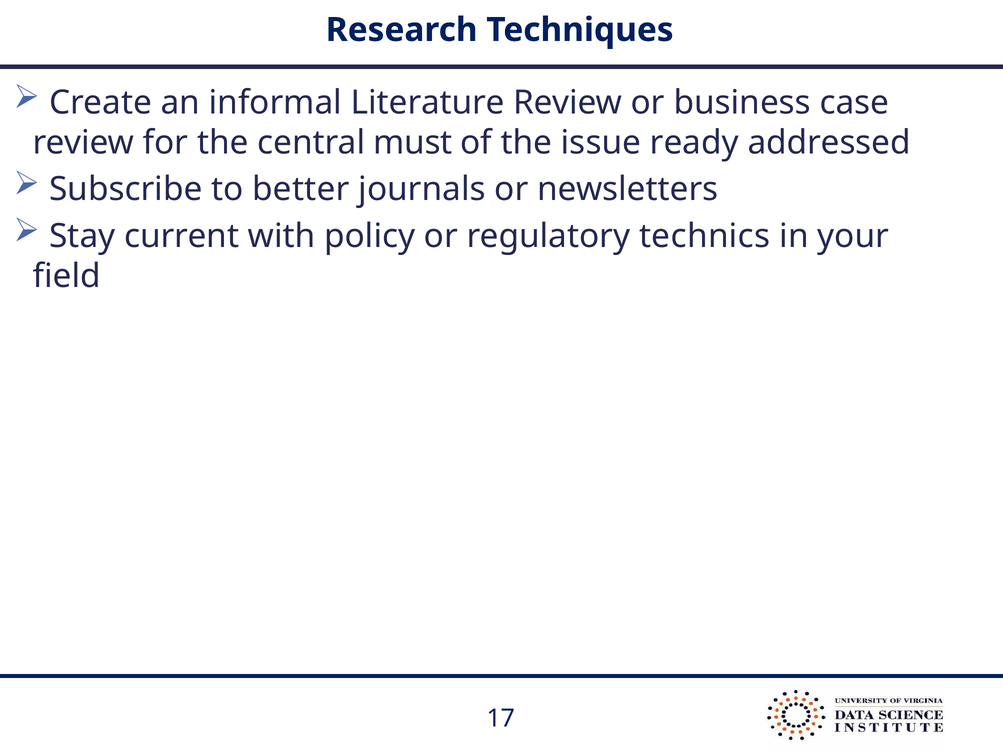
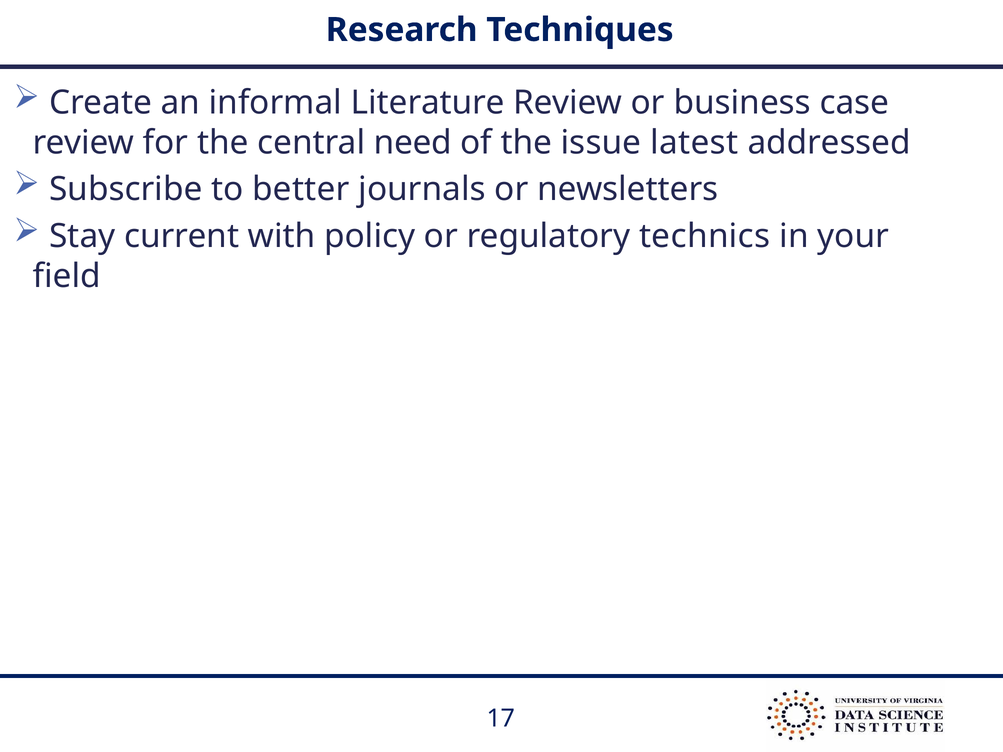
must: must -> need
ready: ready -> latest
